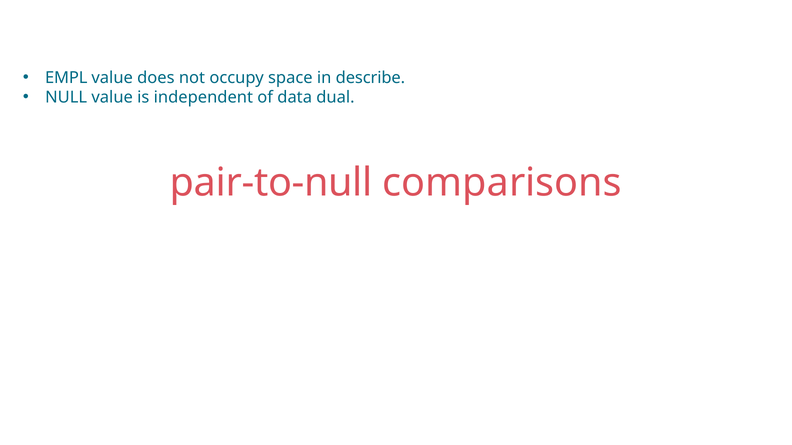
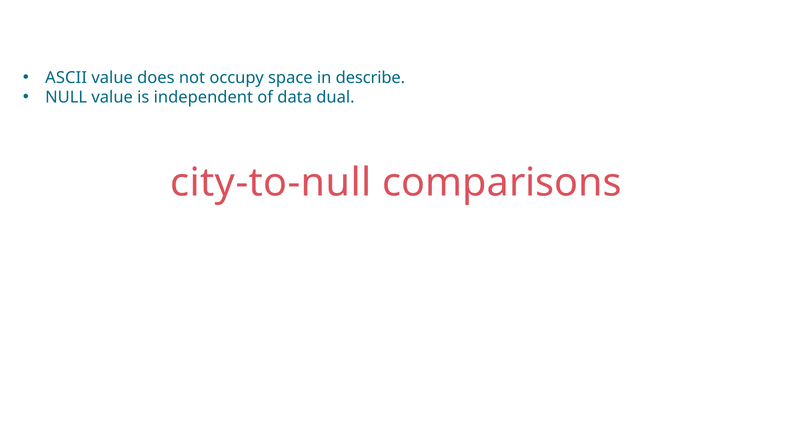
EMPL: EMPL -> ASCII
pair-to-null: pair-to-null -> city-to-null
